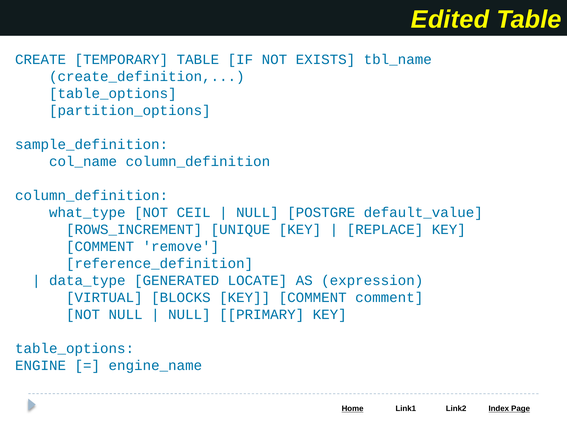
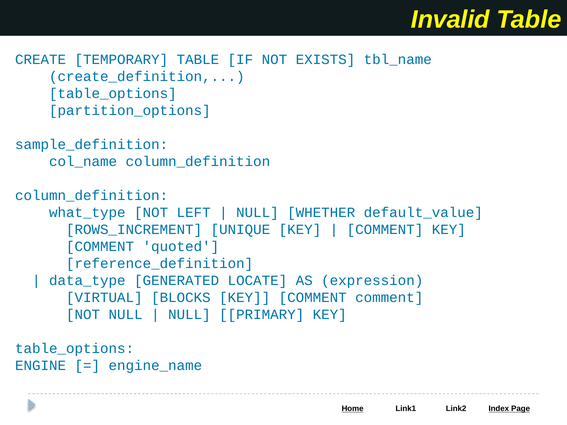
Edited: Edited -> Invalid
CEIL: CEIL -> LEFT
POSTGRE: POSTGRE -> WHETHER
REPLACE at (385, 230): REPLACE -> COMMENT
remove: remove -> quoted
